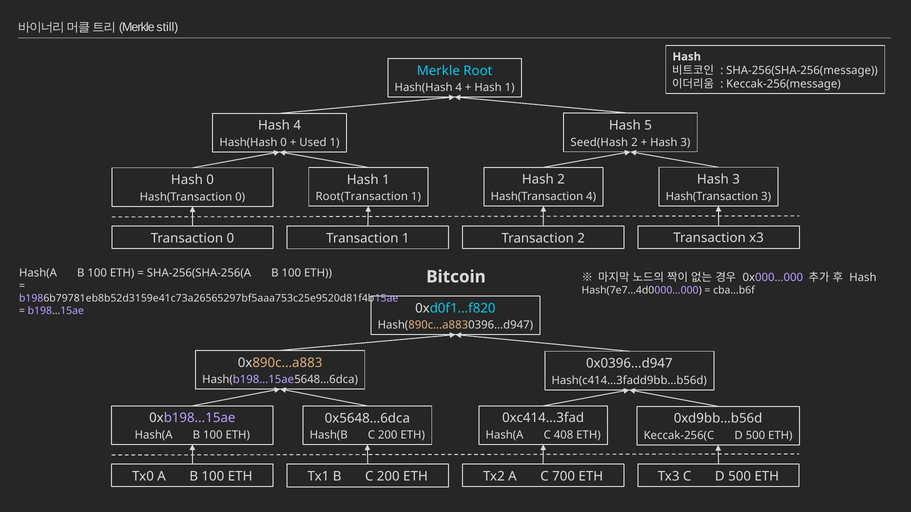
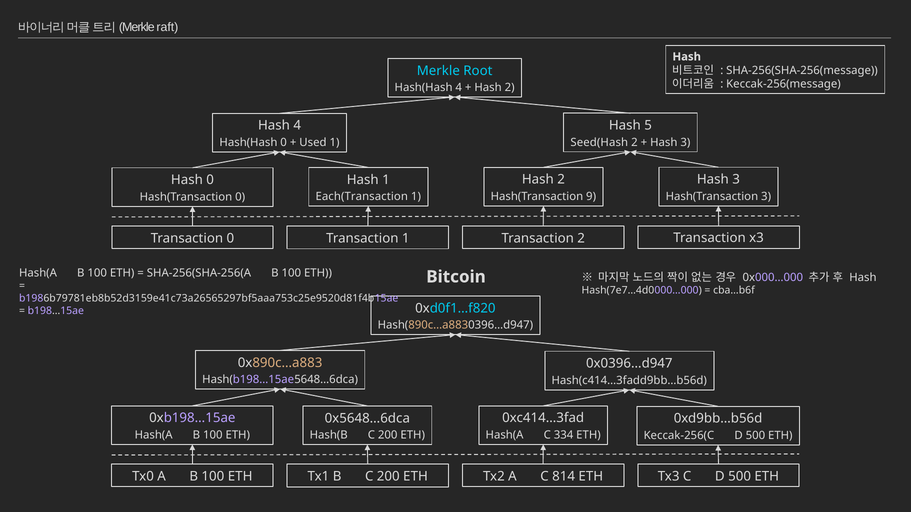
still: still -> raft
1 at (510, 88): 1 -> 2
Root(Transaction: Root(Transaction -> Each(Transaction
Hash(Transaction 4: 4 -> 9
408: 408 -> 334
700: 700 -> 814
